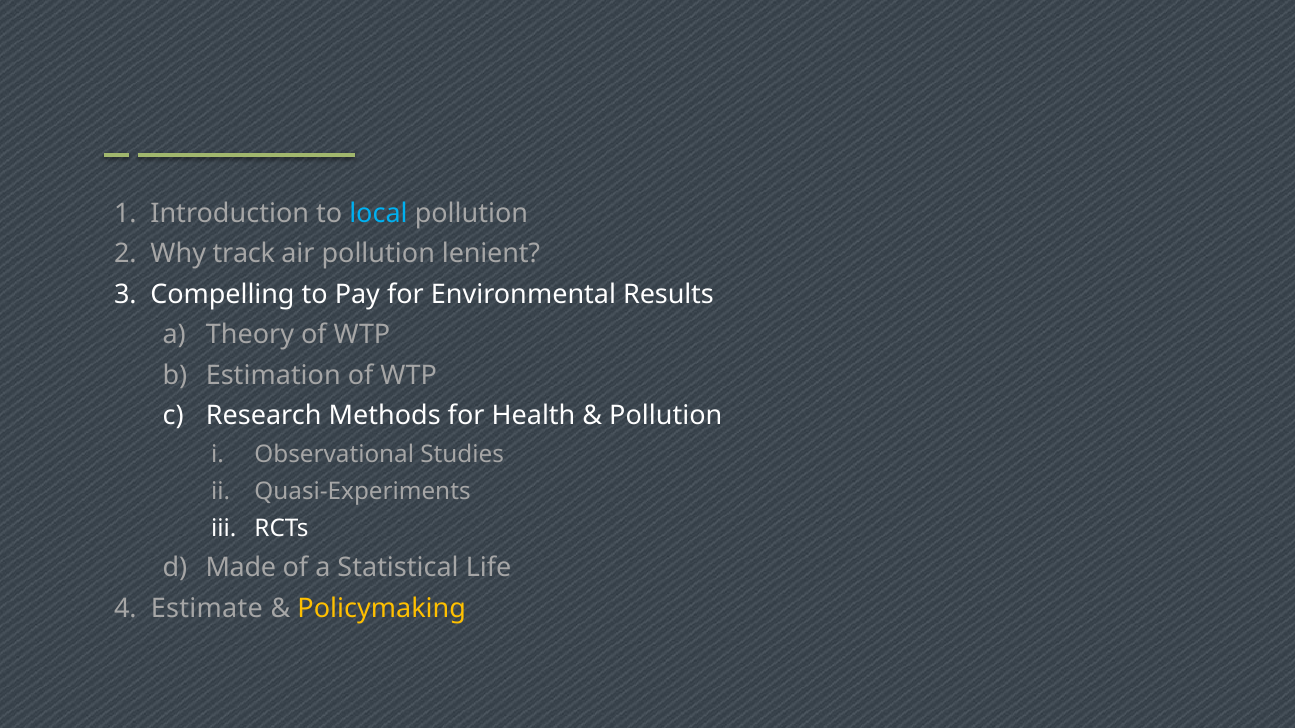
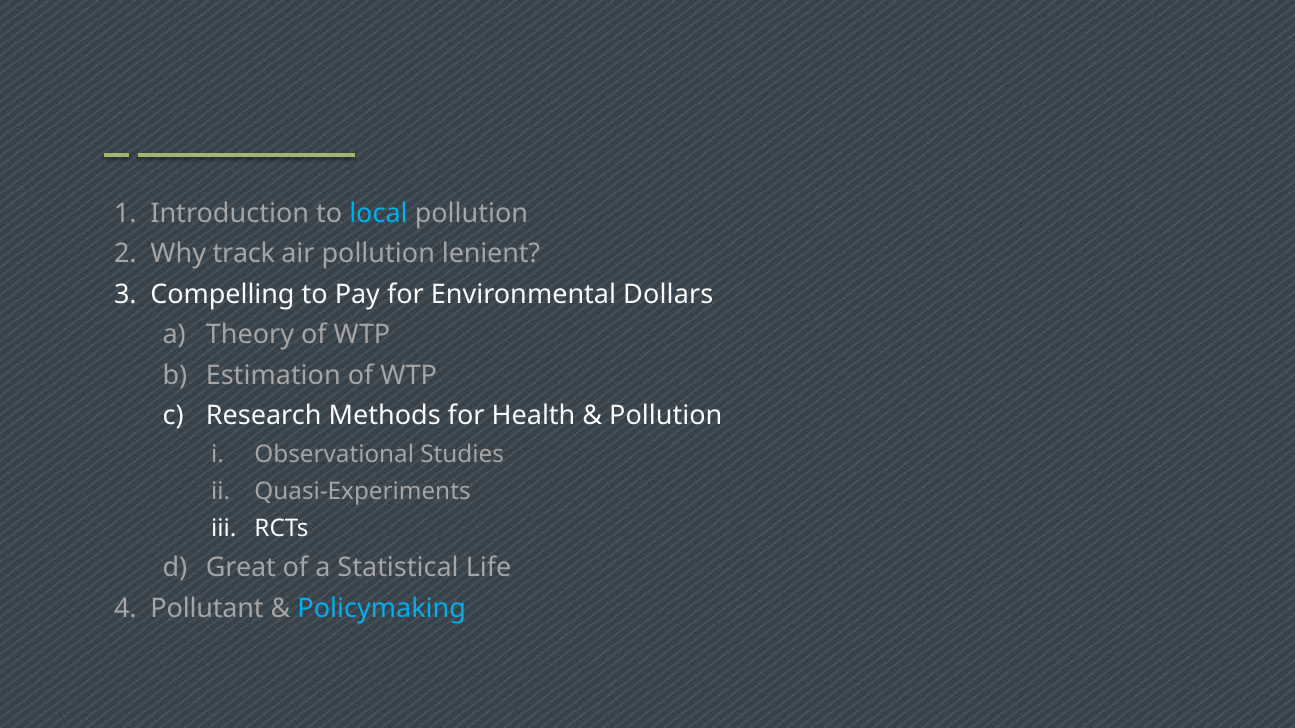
Results: Results -> Dollars
Made: Made -> Great
Estimate: Estimate -> Pollutant
Policymaking colour: yellow -> light blue
